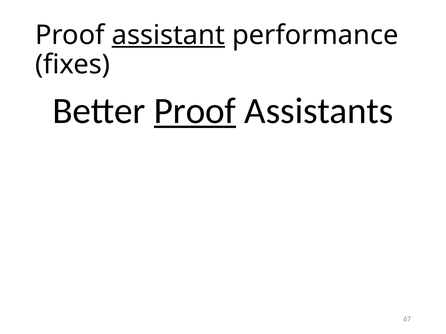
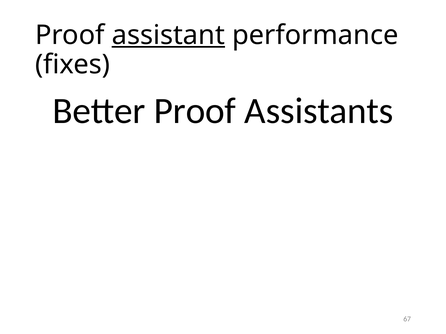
Proof at (195, 111) underline: present -> none
